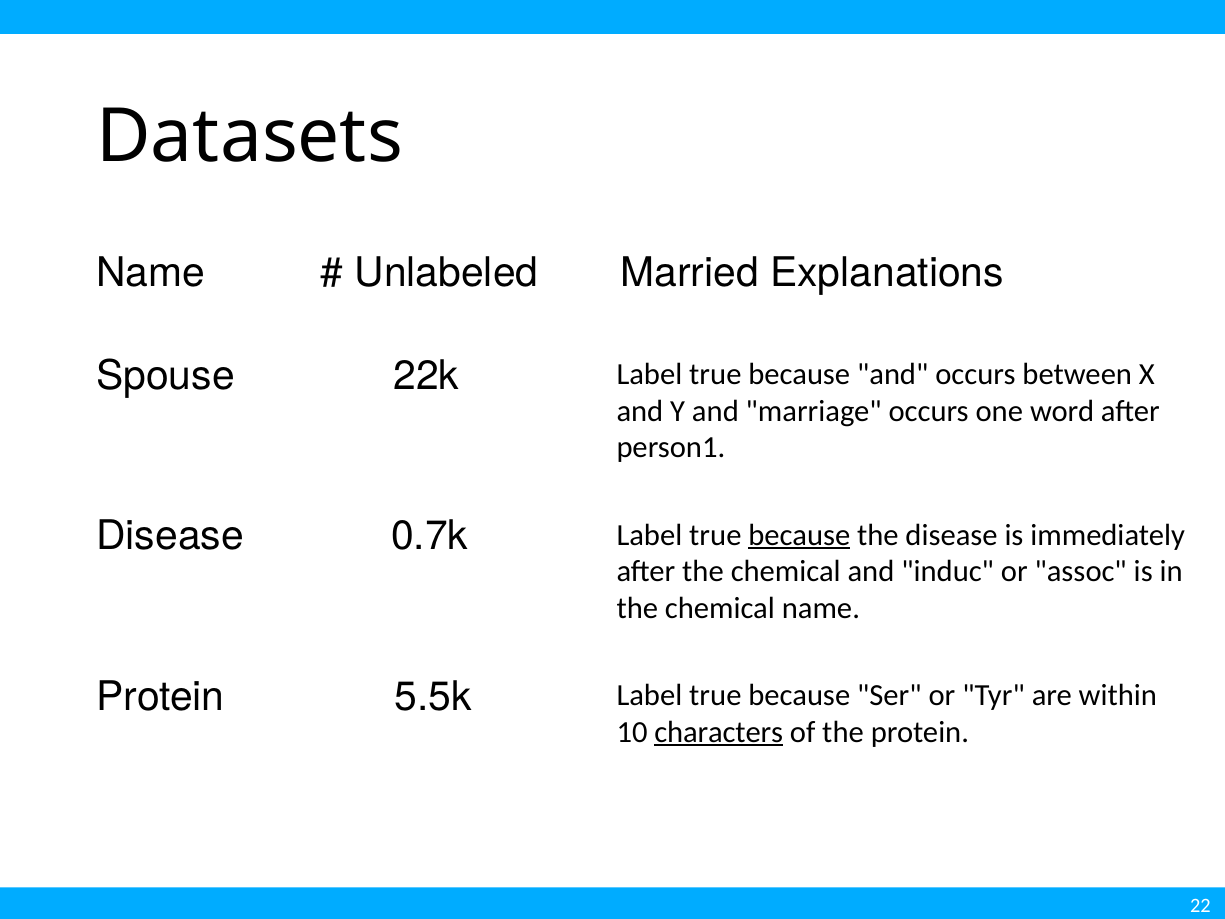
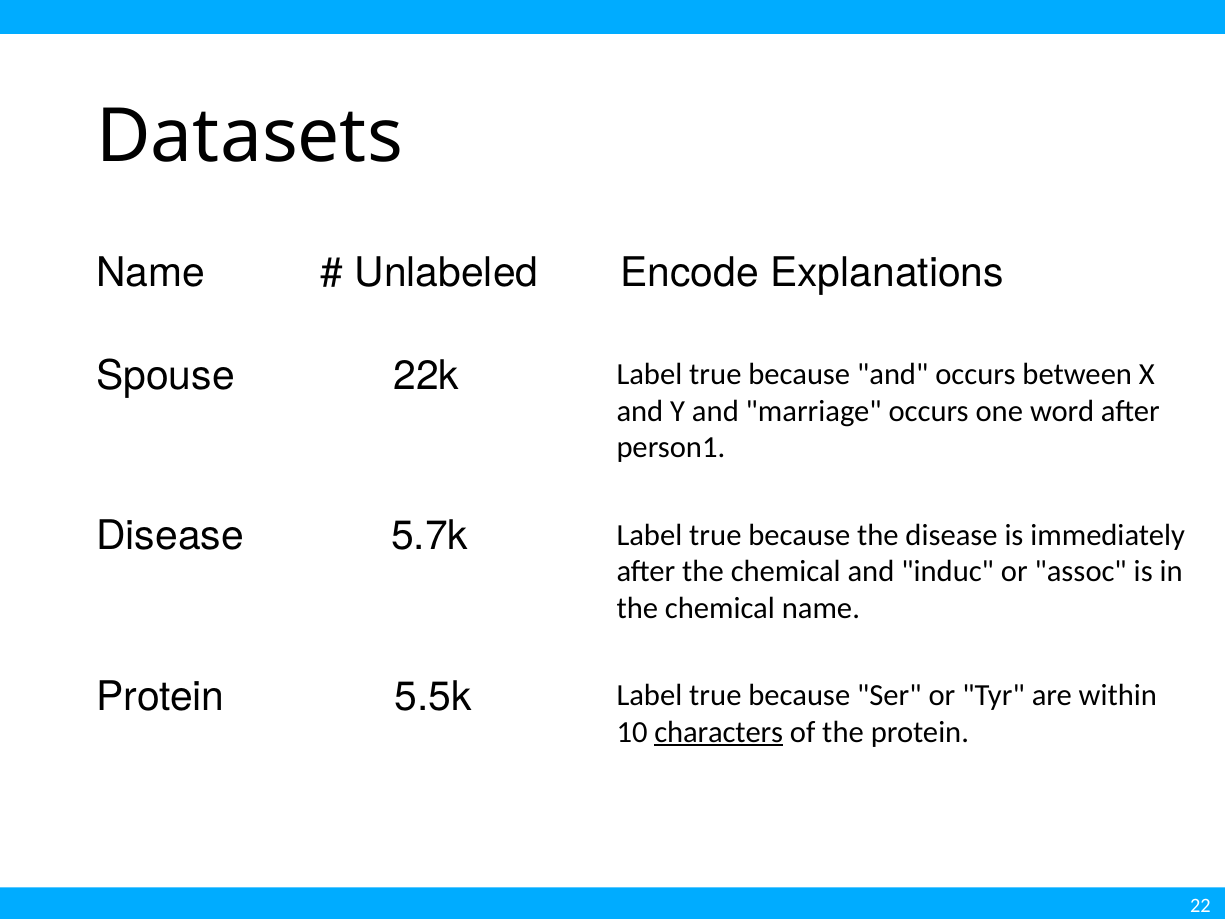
Married: Married -> Encode
0.7k: 0.7k -> 5.7k
because at (799, 535) underline: present -> none
